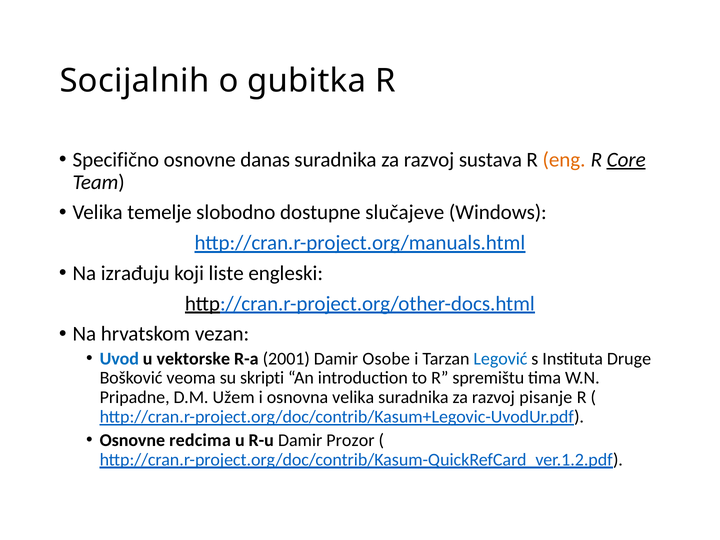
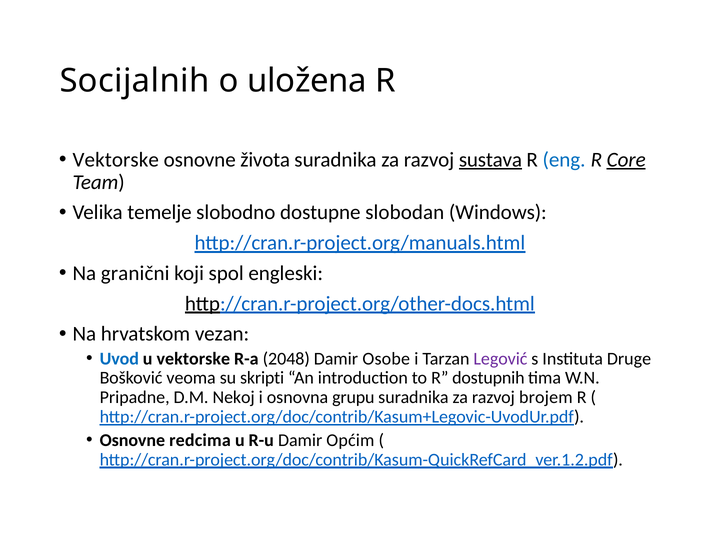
gubitka: gubitka -> uložena
Specifično at (116, 160): Specifično -> Vektorske
danas: danas -> života
sustava underline: none -> present
eng colour: orange -> blue
slučajeve: slučajeve -> slobodan
izrađuju: izrađuju -> granični
liste: liste -> spol
2001: 2001 -> 2048
Legović colour: blue -> purple
spremištu: spremištu -> dostupnih
Užem: Užem -> Nekoj
osnovna velika: velika -> grupu
pisanje: pisanje -> brojem
Prozor: Prozor -> Općim
